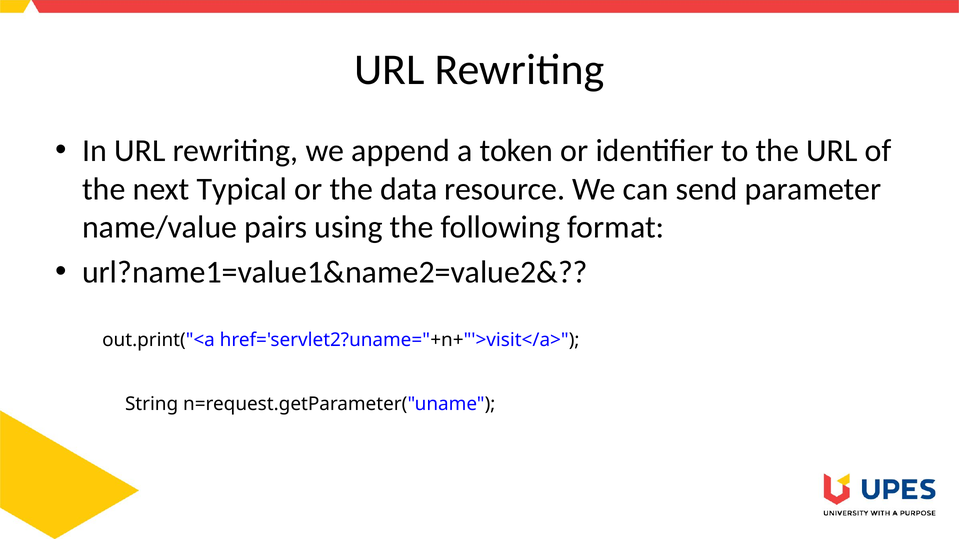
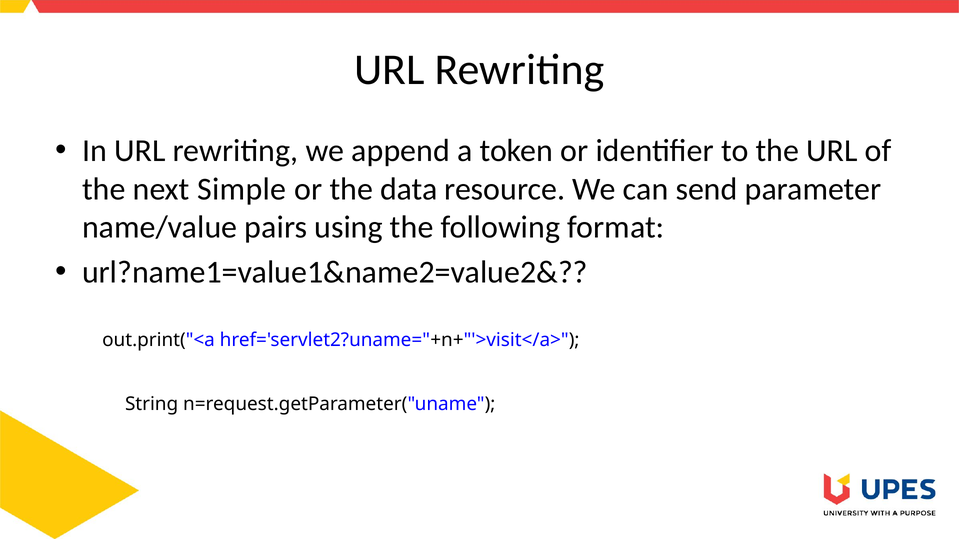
Typical: Typical -> Simple
